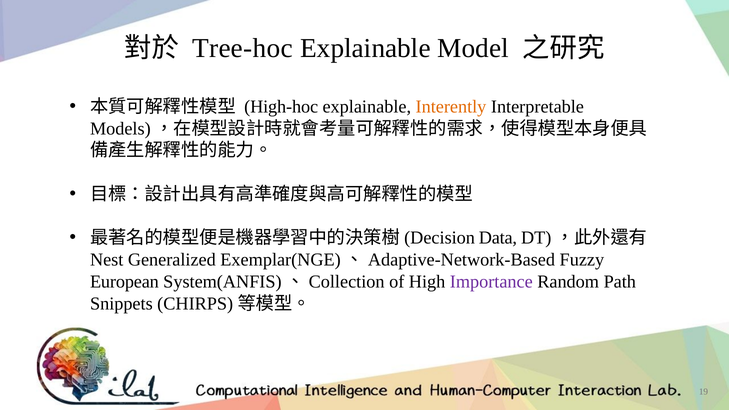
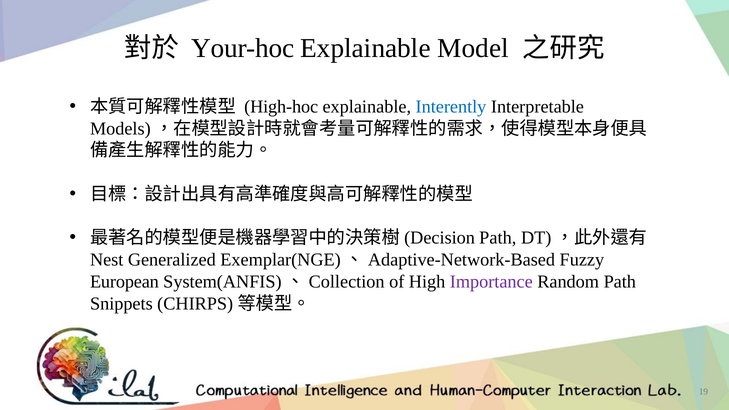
Tree-hoc: Tree-hoc -> Your-hoc
Interently colour: orange -> blue
Data at (498, 238): Data -> Path
